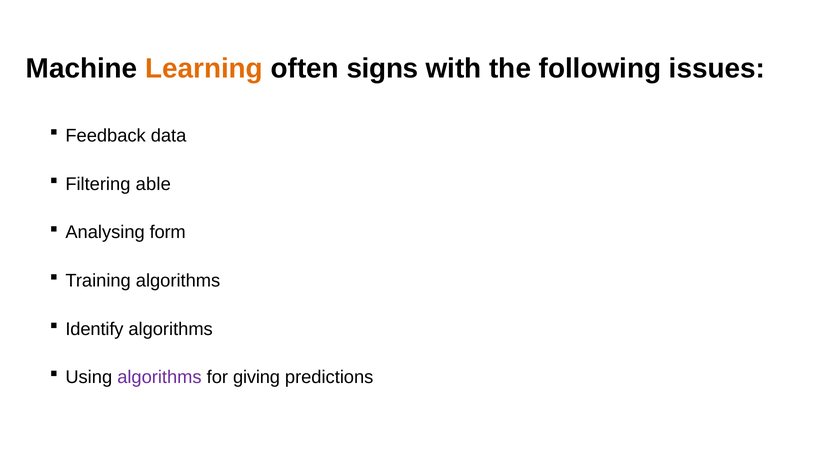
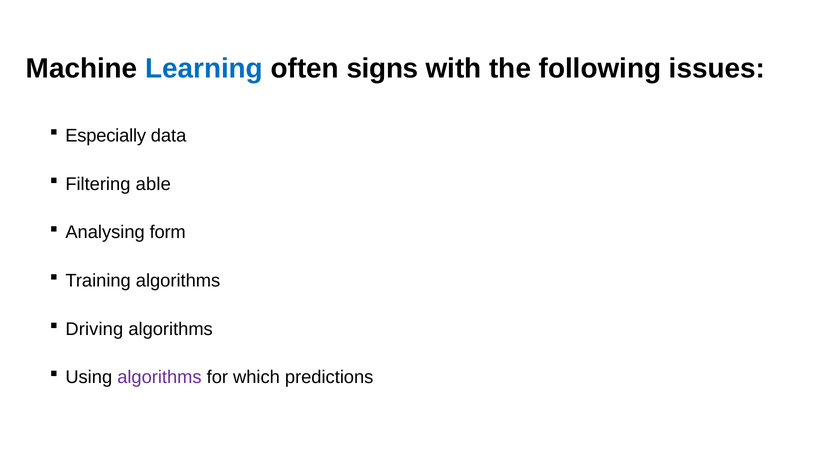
Learning colour: orange -> blue
Feedback: Feedback -> Especially
Identify: Identify -> Driving
giving: giving -> which
